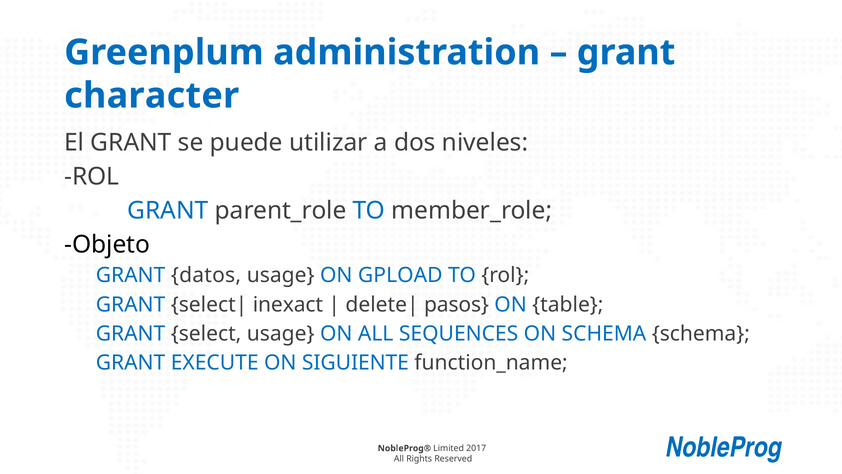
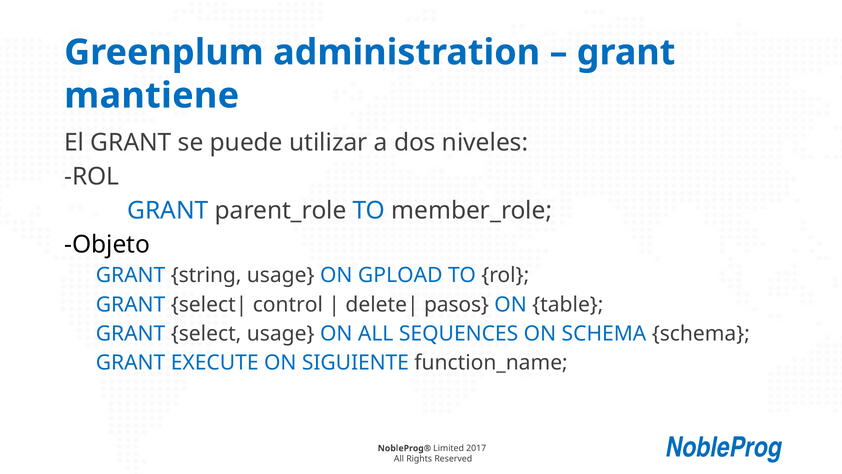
character: character -> mantiene
datos: datos -> string
inexact: inexact -> control
